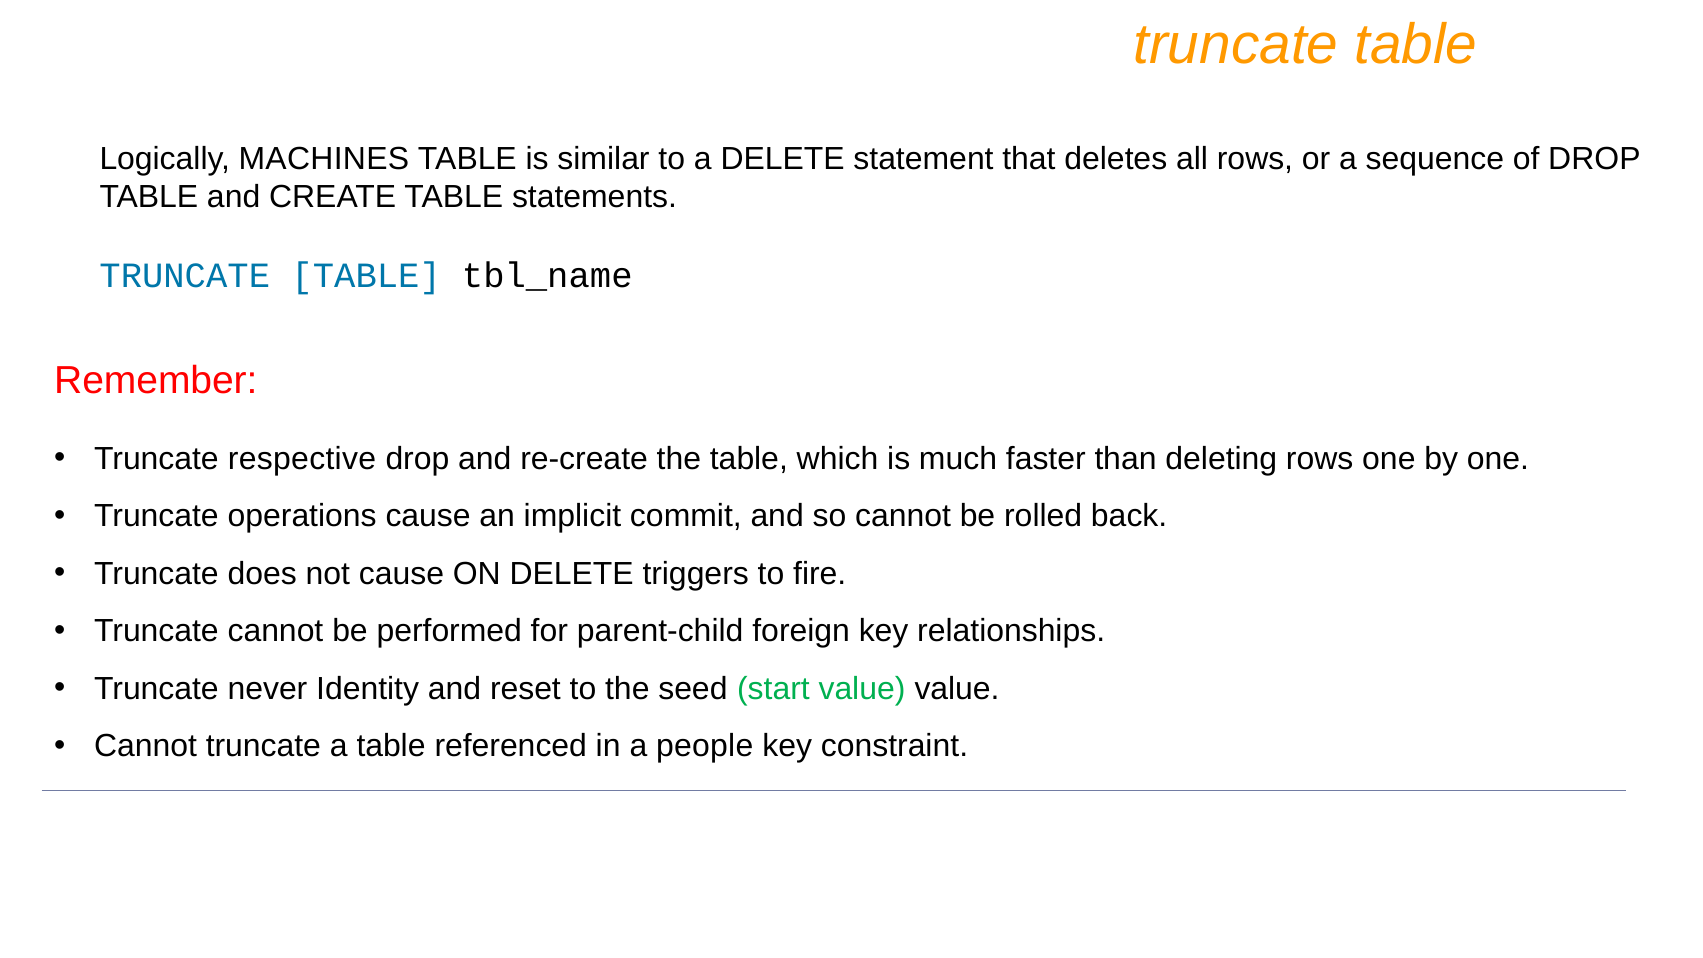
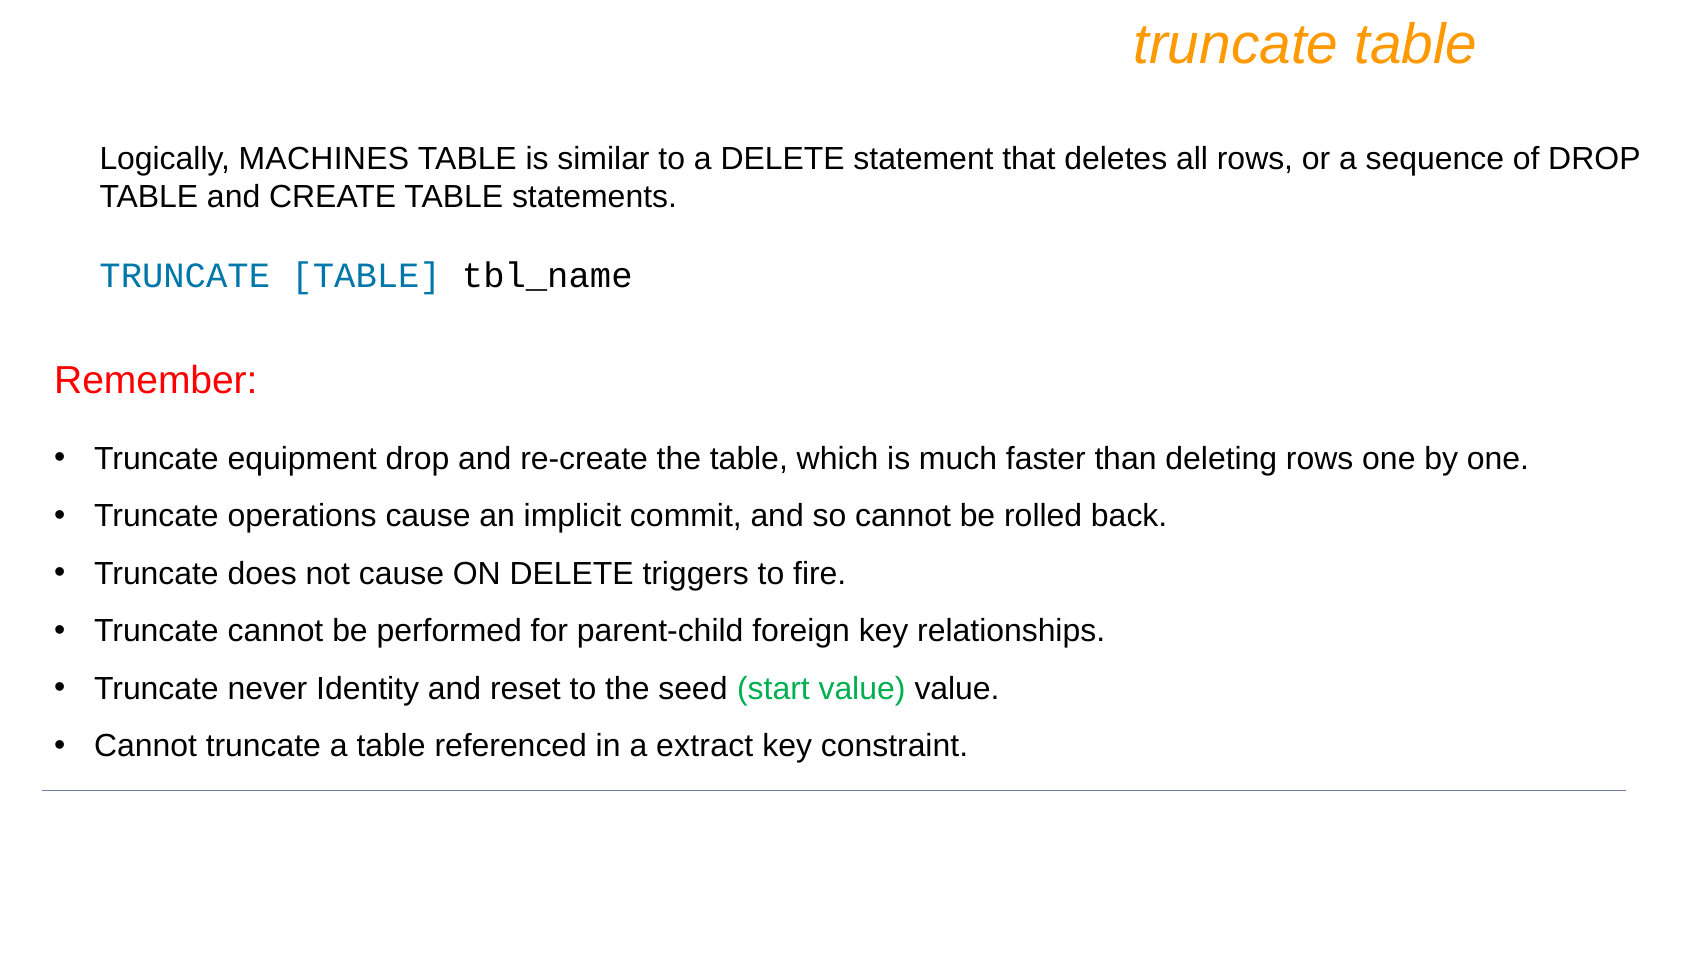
respective: respective -> equipment
people: people -> extract
